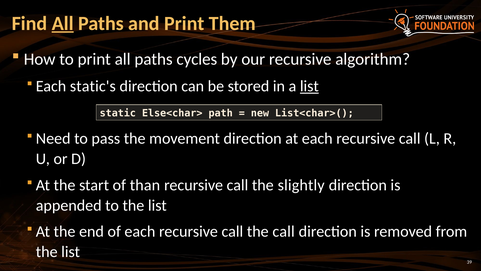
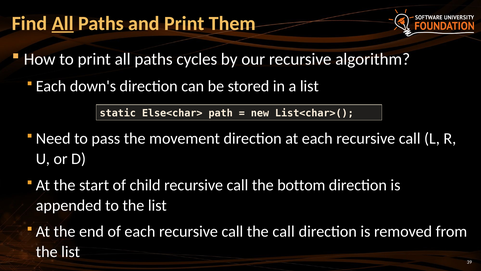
static's: static's -> down's
list at (309, 86) underline: present -> none
than: than -> child
slightly: slightly -> bottom
